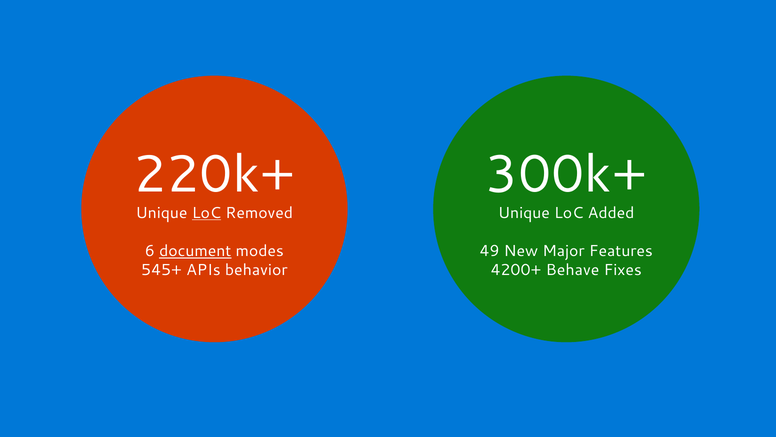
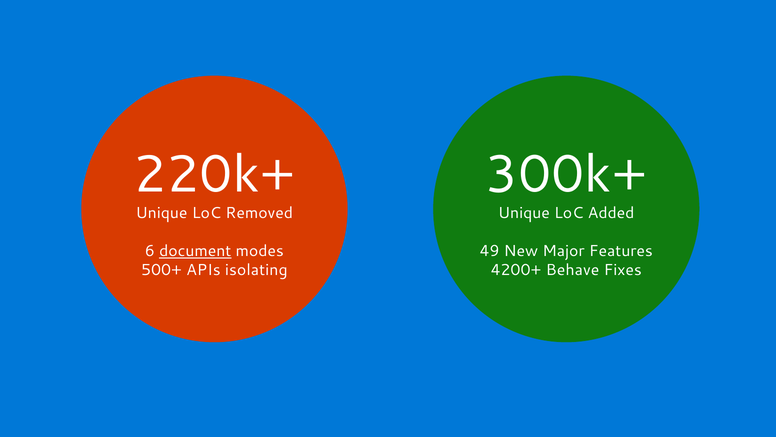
LoC at (206, 213) underline: present -> none
545+: 545+ -> 500+
behavior: behavior -> isolating
